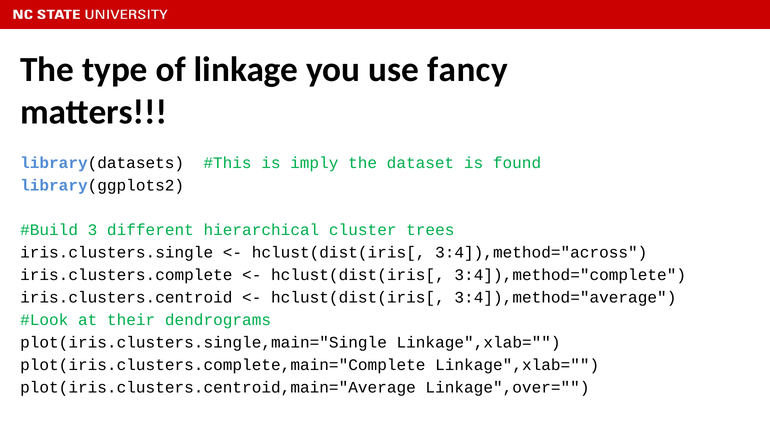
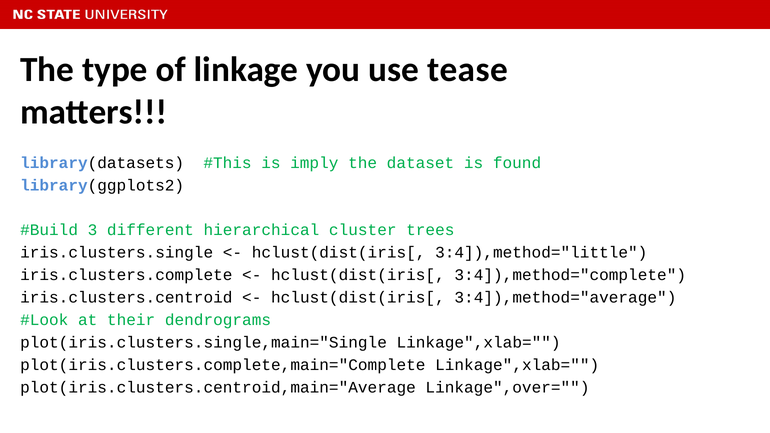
fancy: fancy -> tease
3:4]),method="across: 3:4]),method="across -> 3:4]),method="little
